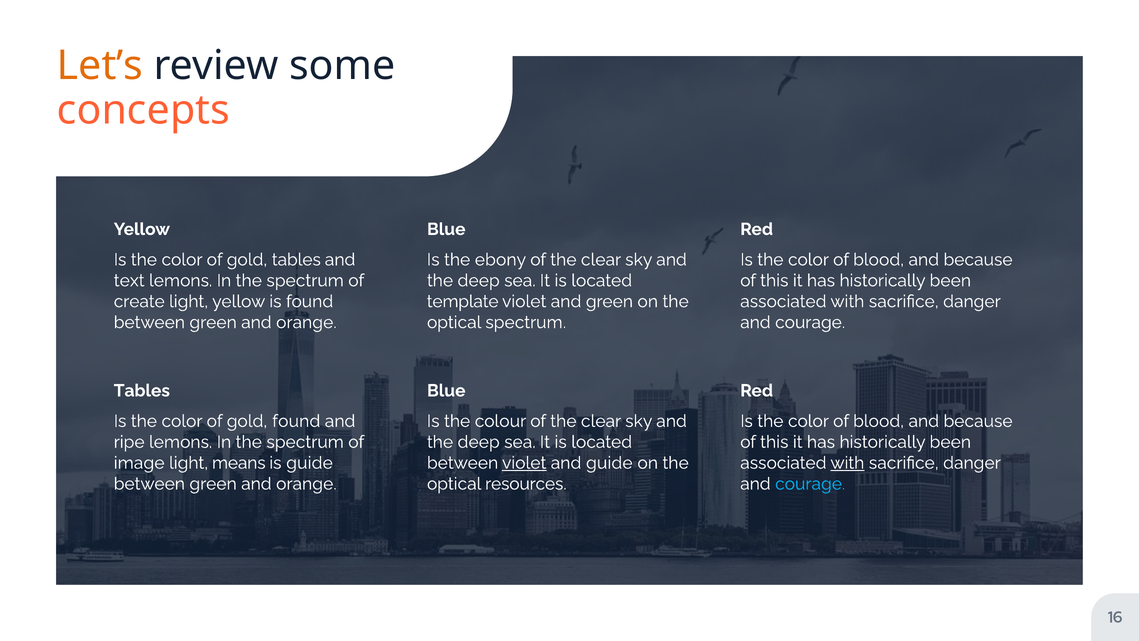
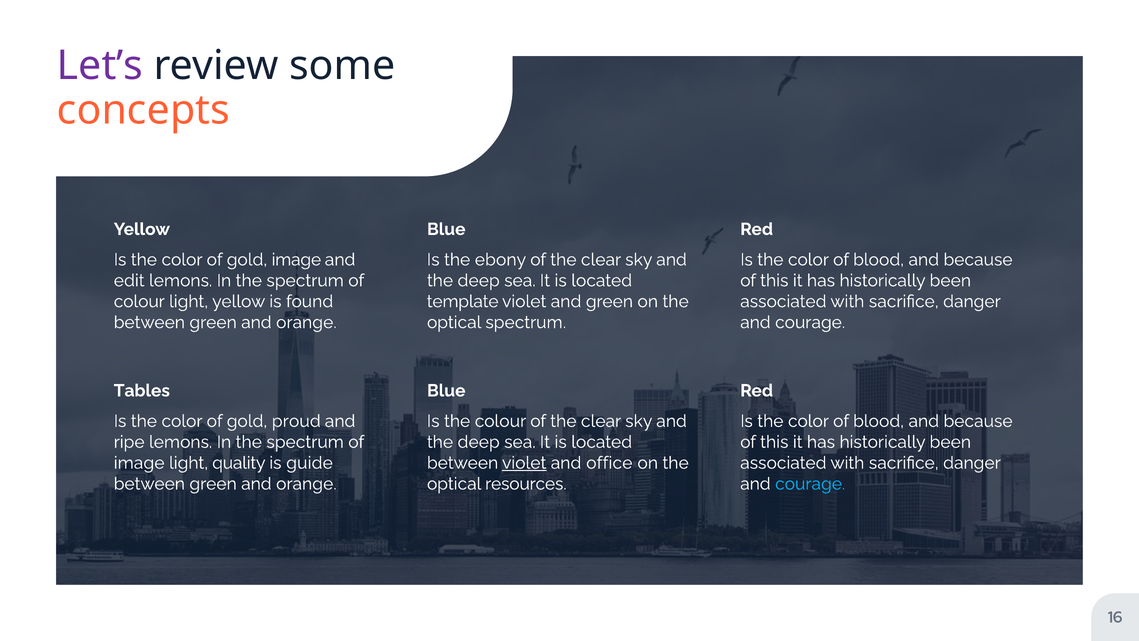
Let’s colour: orange -> purple
gold tables: tables -> image
text: text -> edit
create at (139, 301): create -> colour
gold found: found -> proud
means: means -> quality
and guide: guide -> office
with at (847, 463) underline: present -> none
